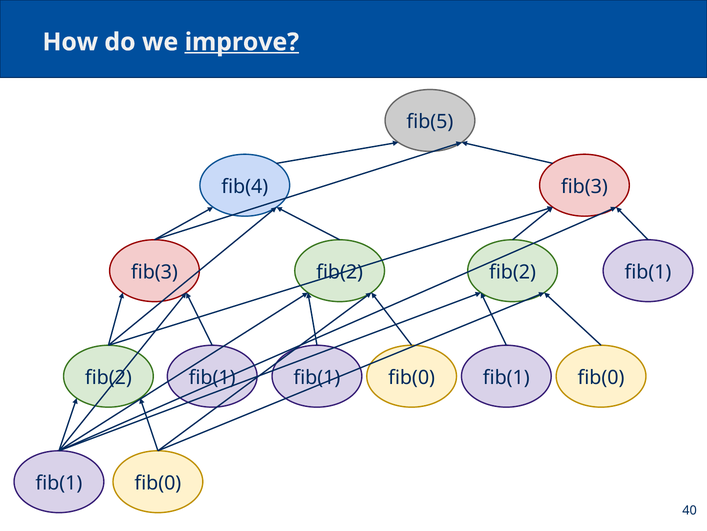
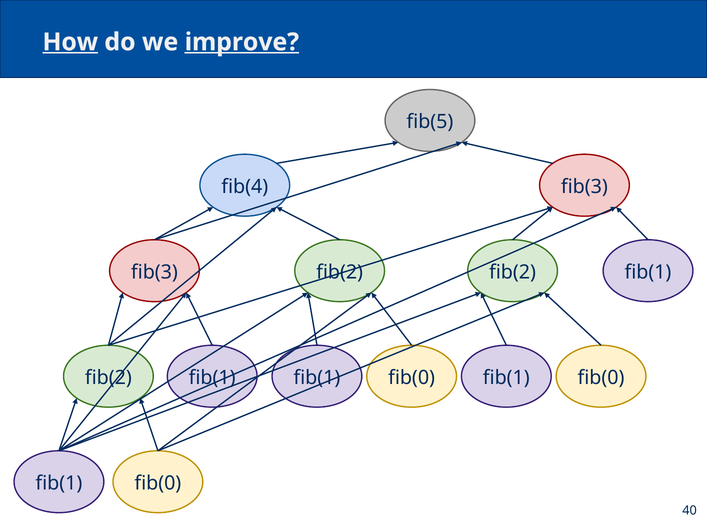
How underline: none -> present
